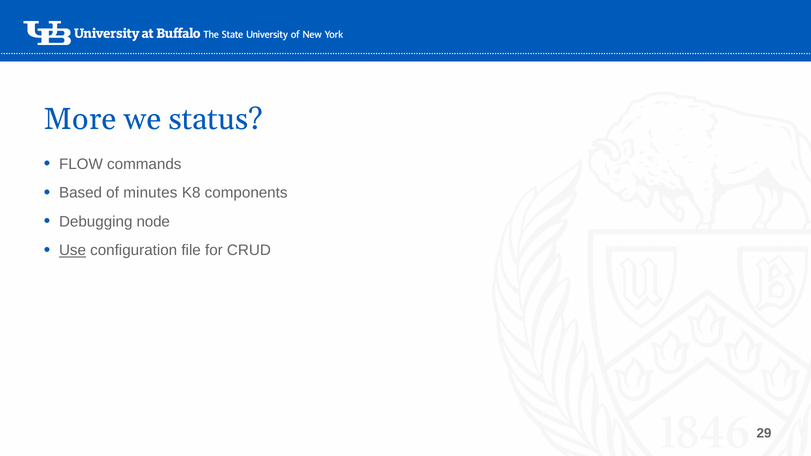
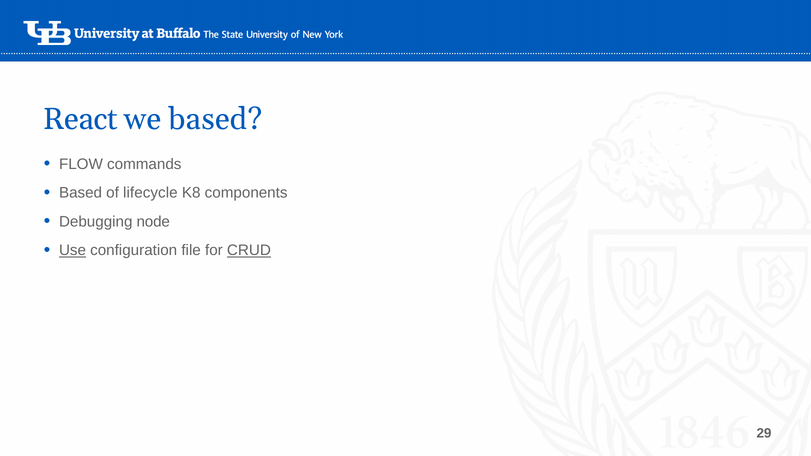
More: More -> React
we status: status -> based
minutes: minutes -> lifecycle
CRUD underline: none -> present
